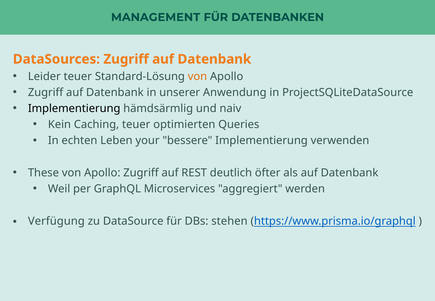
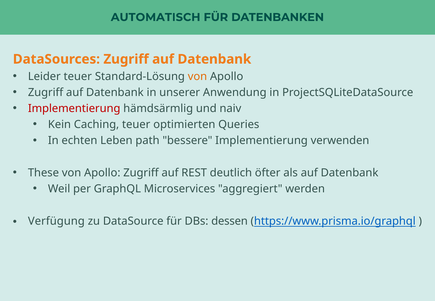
MANAGEMENT: MANAGEMENT -> AUTOMATISCH
Implementierung at (74, 109) colour: black -> red
your: your -> path
stehen: stehen -> dessen
